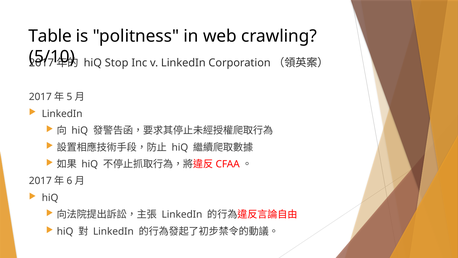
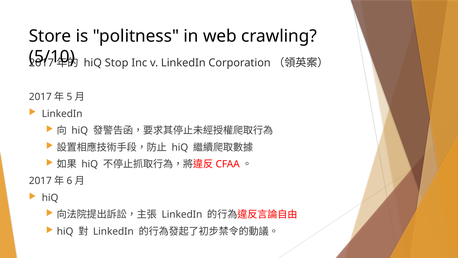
Table: Table -> Store
